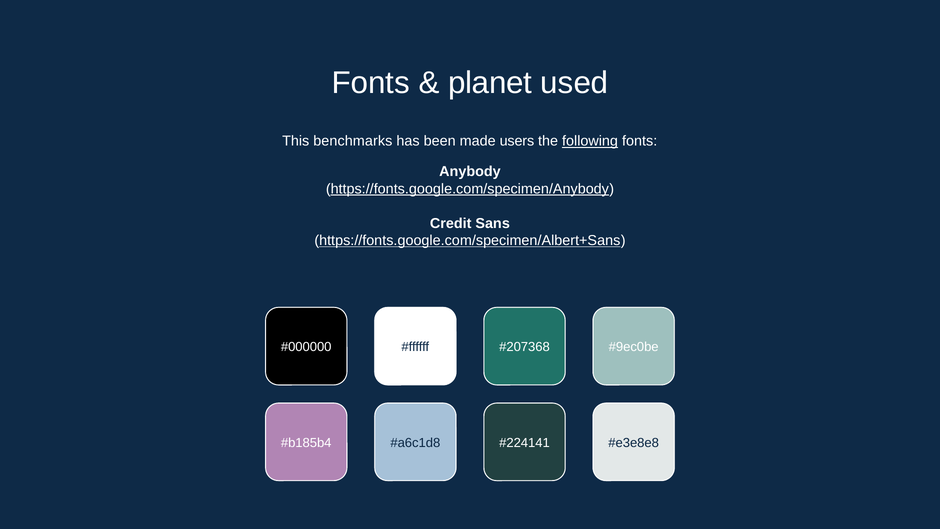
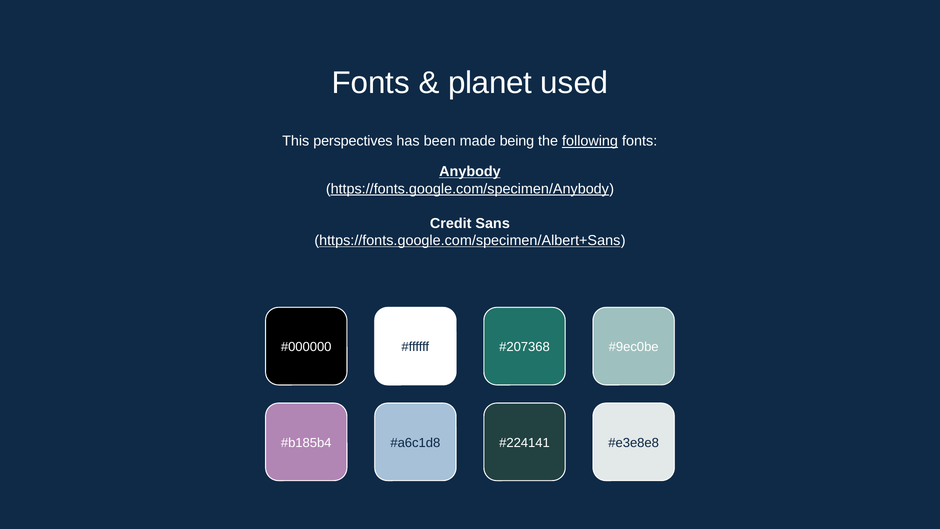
benchmarks: benchmarks -> perspectives
users: users -> being
Anybody underline: none -> present
